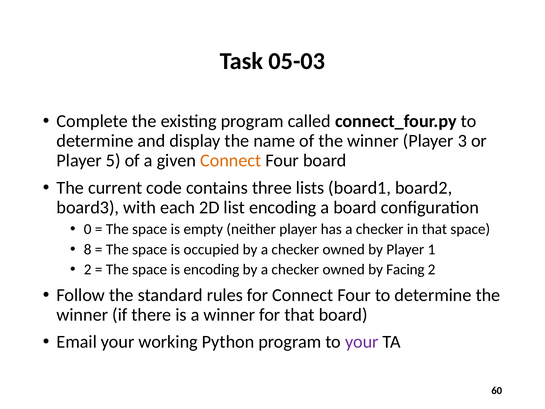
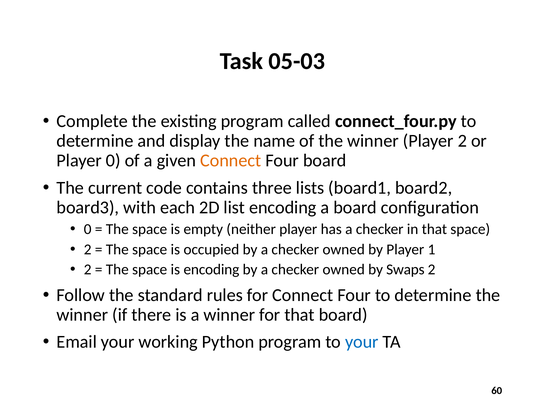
Player 3: 3 -> 2
Player 5: 5 -> 0
8 at (88, 249): 8 -> 2
Facing: Facing -> Swaps
your at (362, 342) colour: purple -> blue
